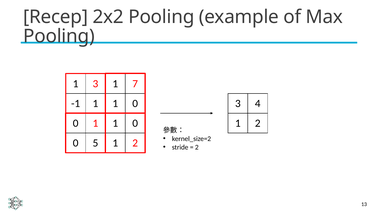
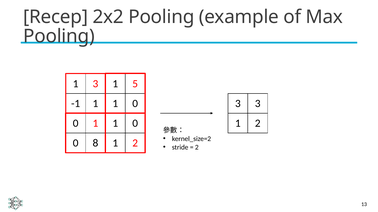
7: 7 -> 5
3 4: 4 -> 3
5: 5 -> 8
